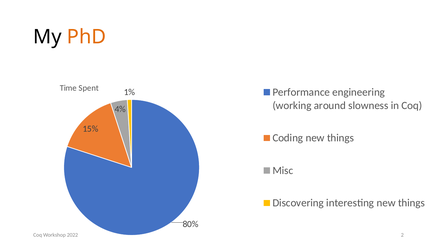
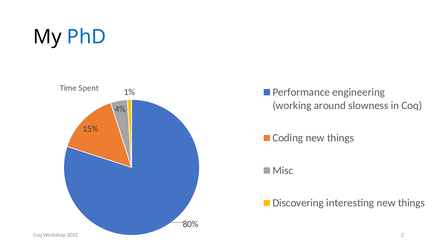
PhD colour: orange -> blue
